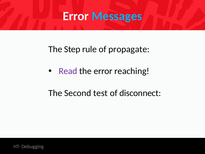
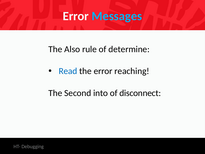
Step: Step -> Also
propagate: propagate -> determine
Read colour: purple -> blue
test: test -> into
